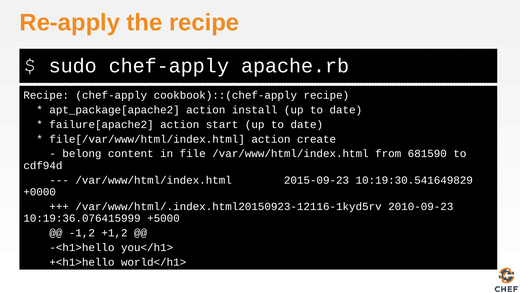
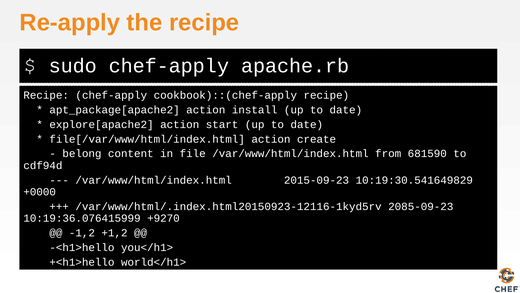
failure[apache2: failure[apache2 -> explore[apache2
2010-09-23: 2010-09-23 -> 2085-09-23
+5000: +5000 -> +9270
